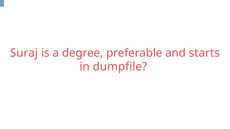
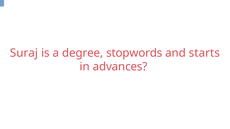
preferable: preferable -> stopwords
dumpfile: dumpfile -> advances
